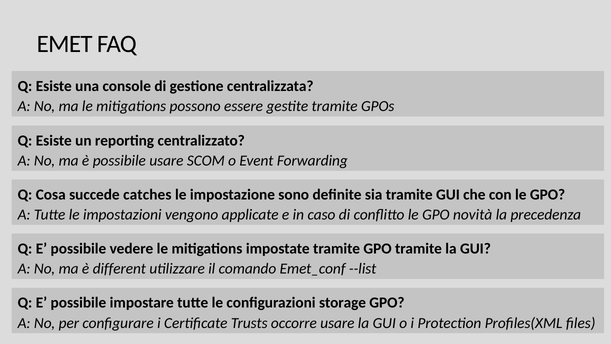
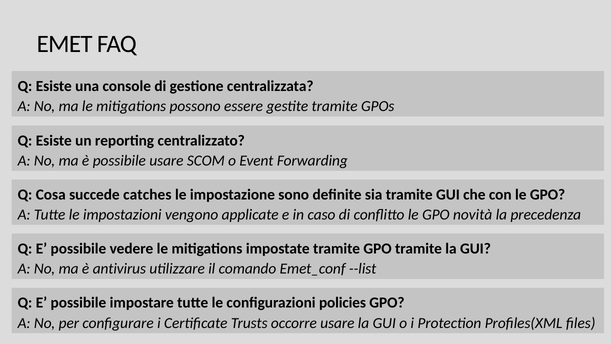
different: different -> antivirus
storage: storage -> policies
